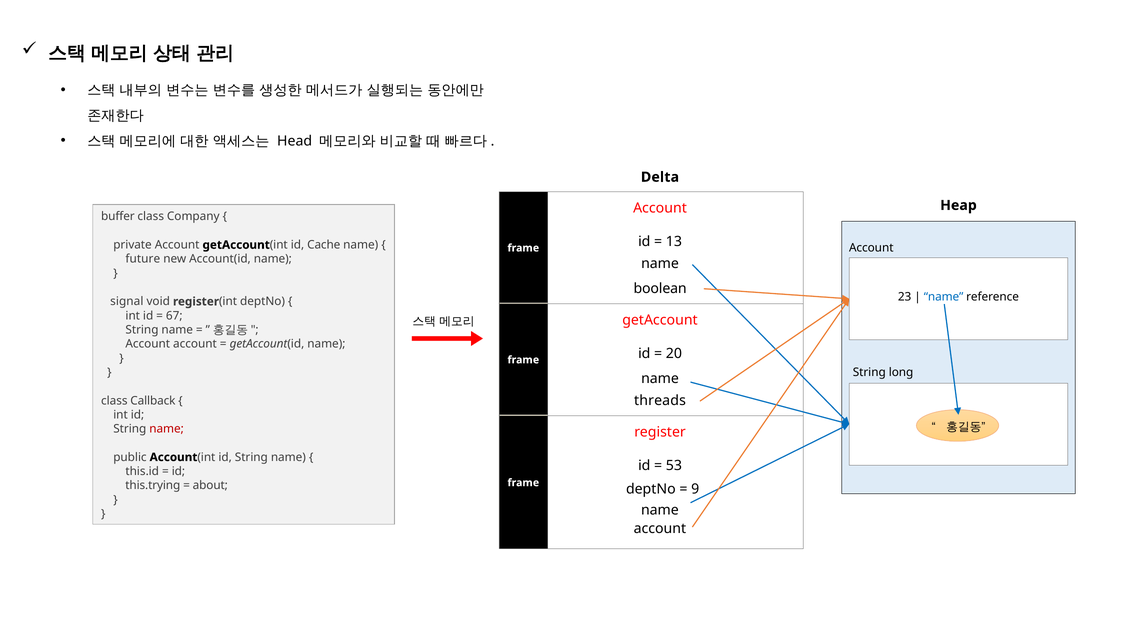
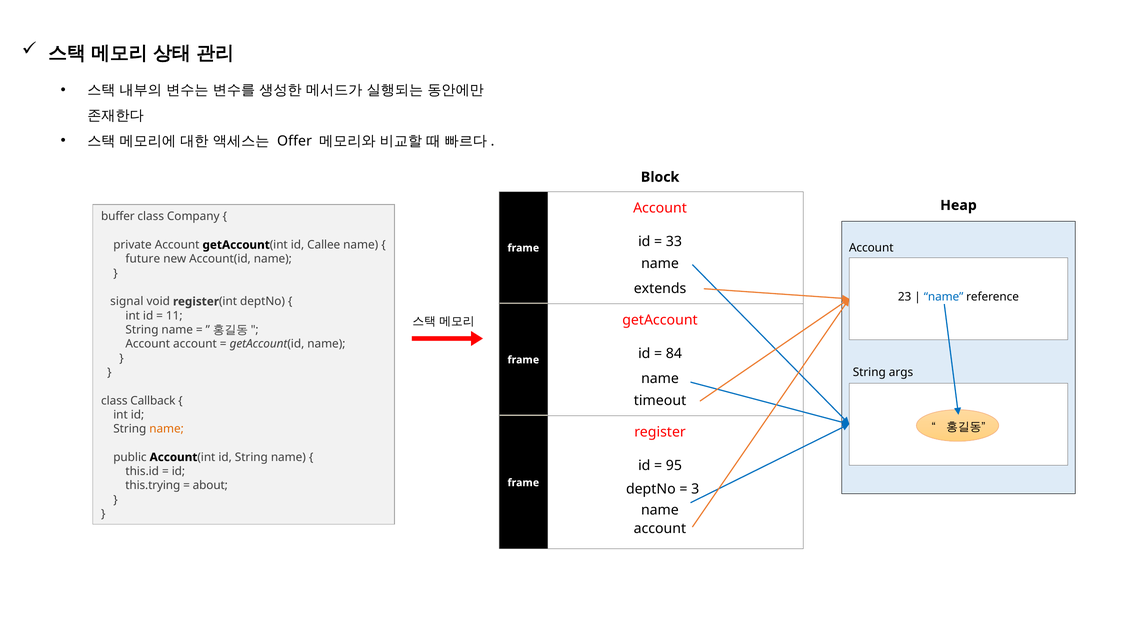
Head: Head -> Offer
Delta: Delta -> Block
13: 13 -> 33
Cache: Cache -> Callee
boolean: boolean -> extends
67: 67 -> 11
20: 20 -> 84
long: long -> args
threads: threads -> timeout
name at (167, 429) colour: red -> orange
53: 53 -> 95
9: 9 -> 3
